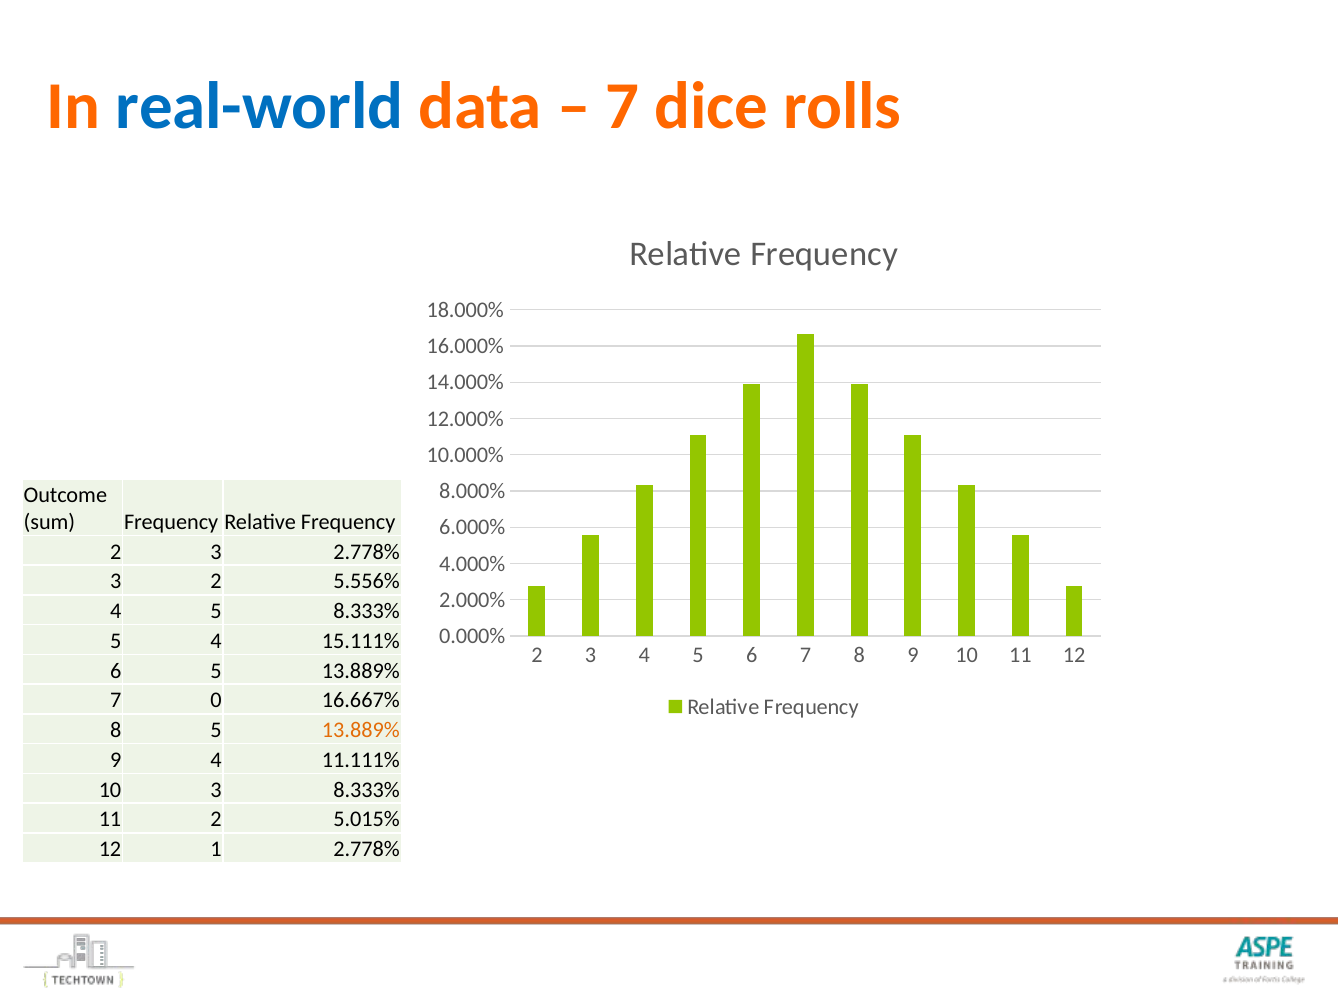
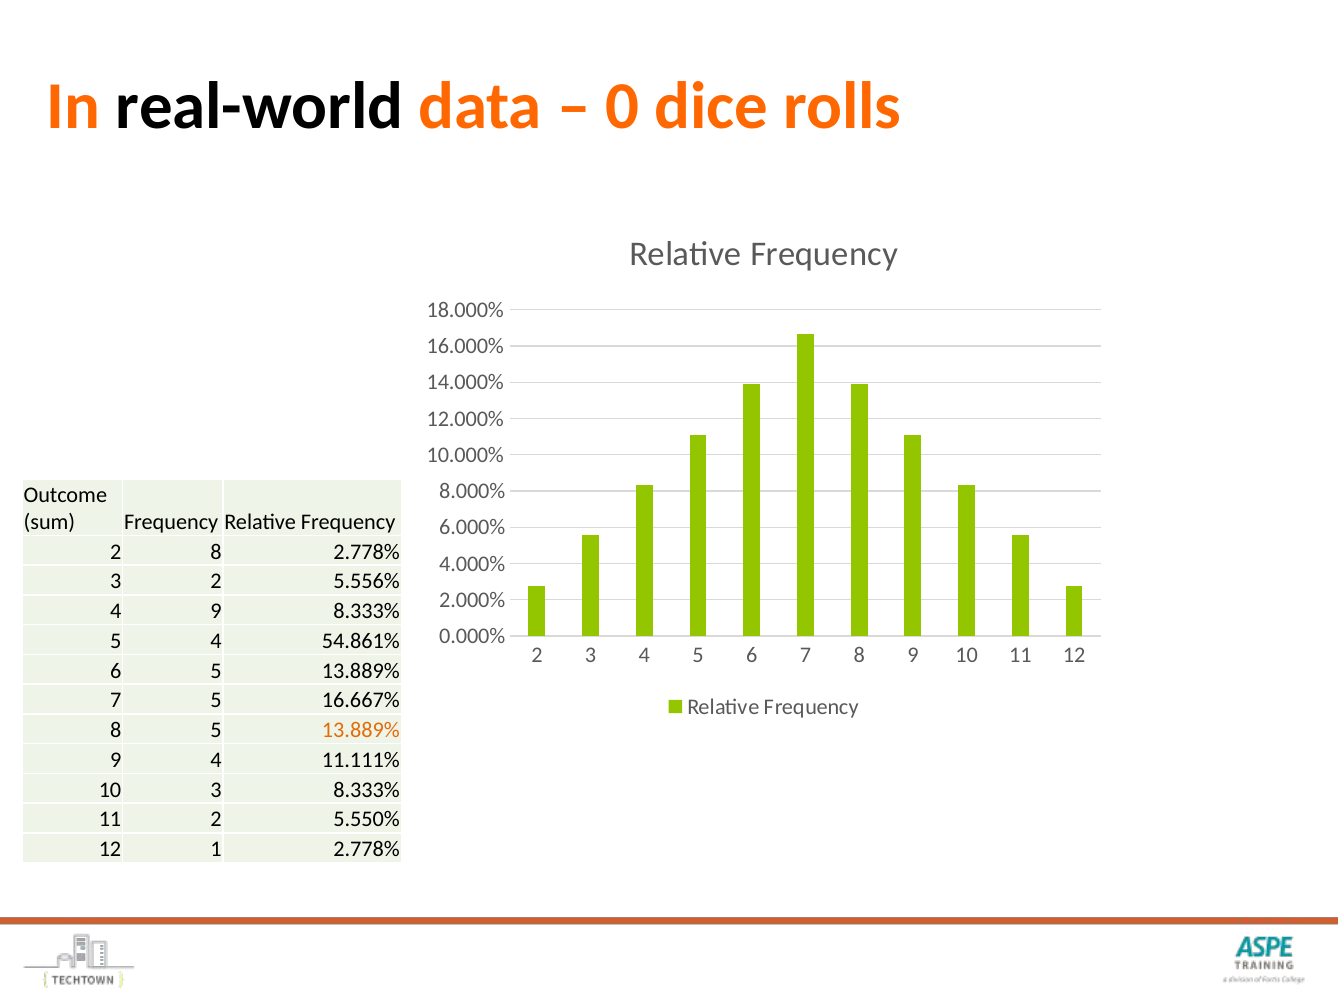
real-world colour: blue -> black
7 at (622, 107): 7 -> 0
3 at (216, 552): 3 -> 8
5 at (216, 611): 5 -> 9
15.111%: 15.111% -> 54.861%
7 0: 0 -> 5
5.015%: 5.015% -> 5.550%
